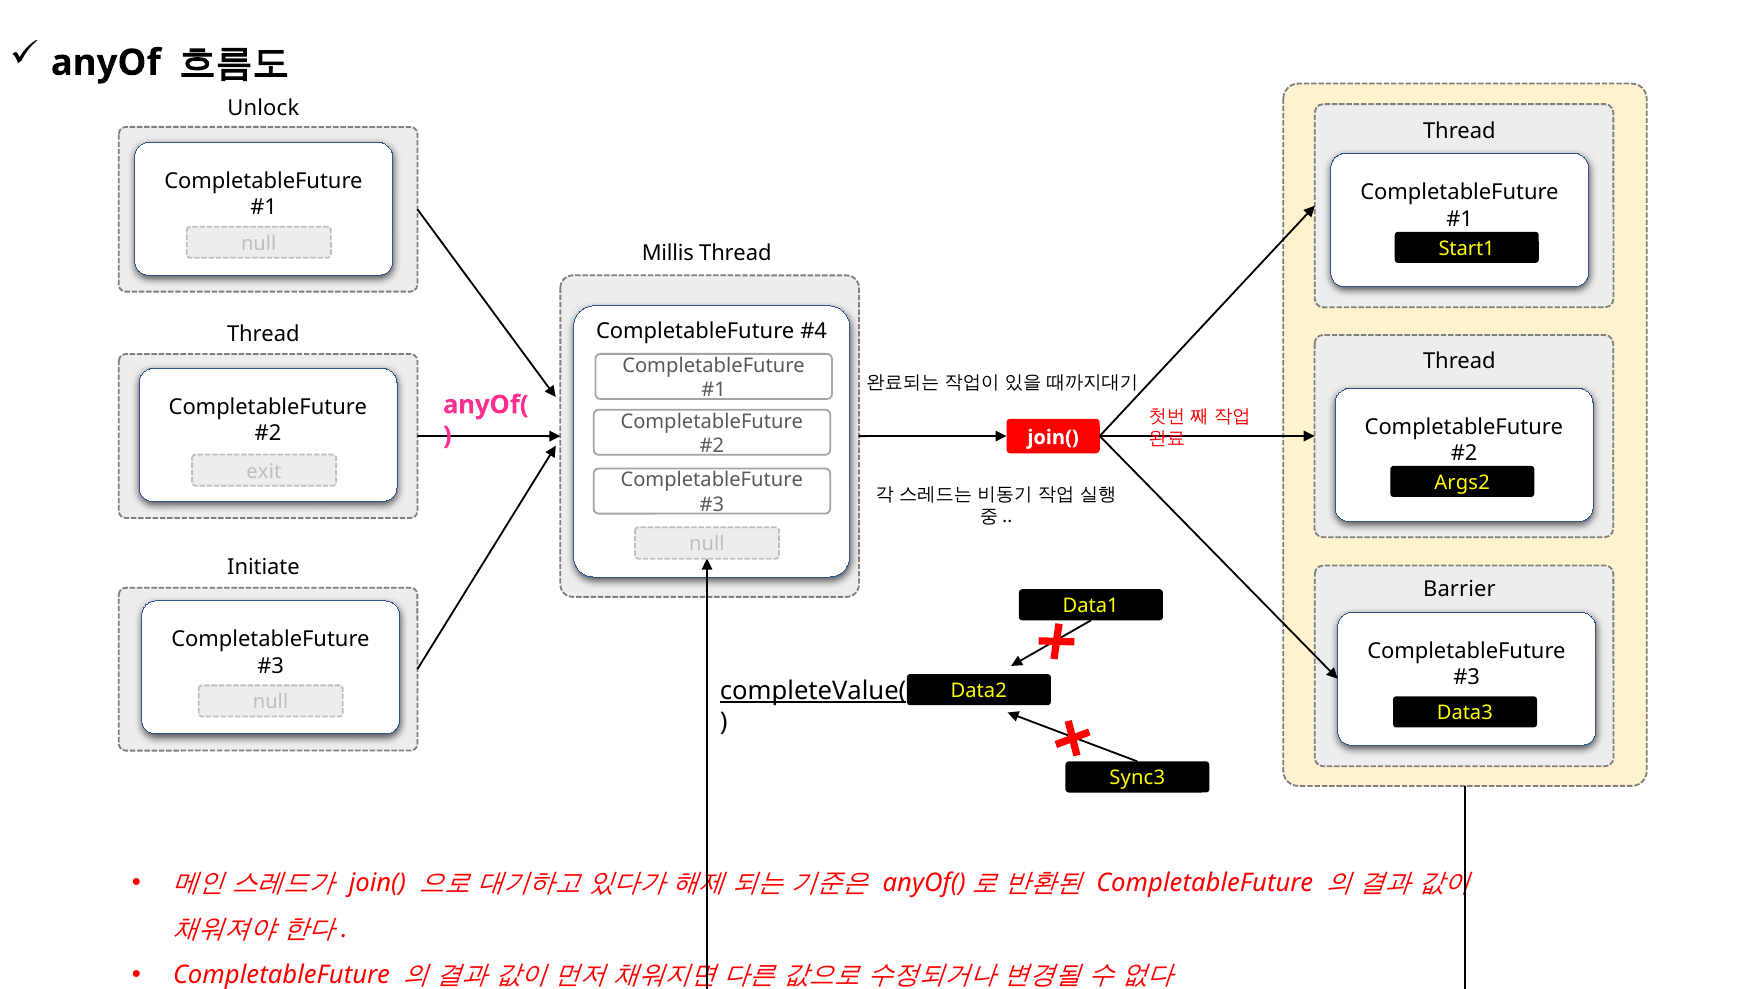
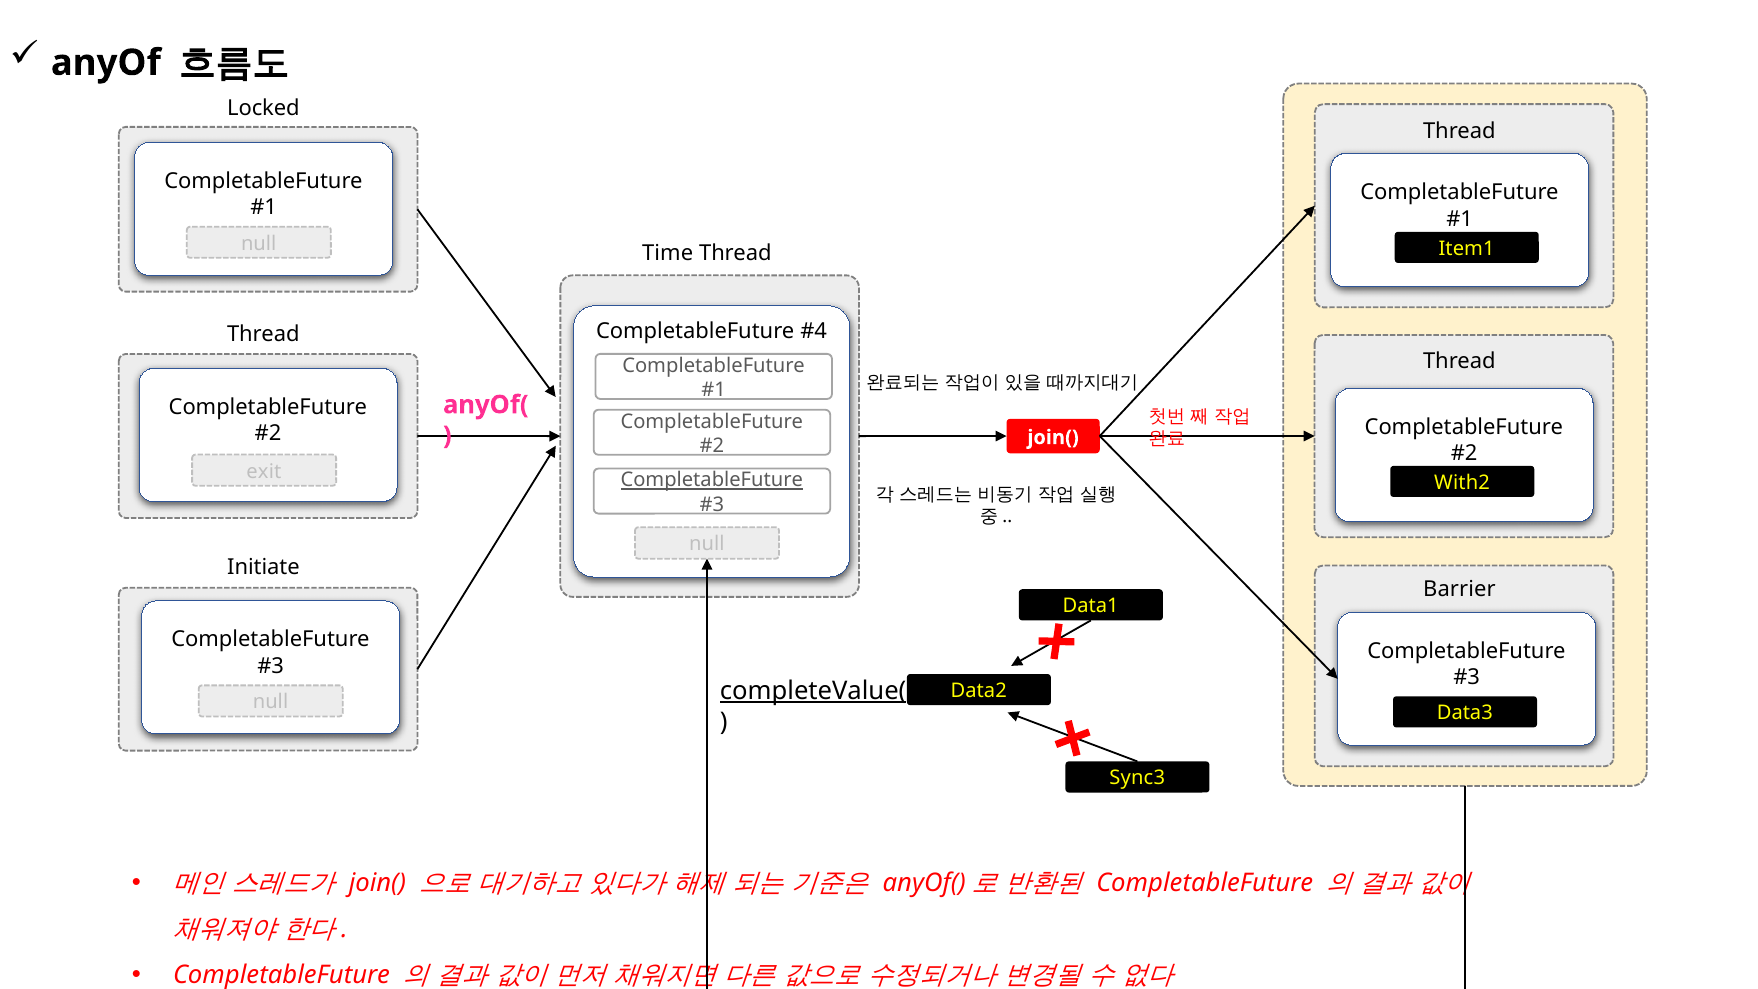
Unlock: Unlock -> Locked
Start1: Start1 -> Item1
Millis: Millis -> Time
CompletableFuture at (712, 480) underline: none -> present
Args2: Args2 -> With2
